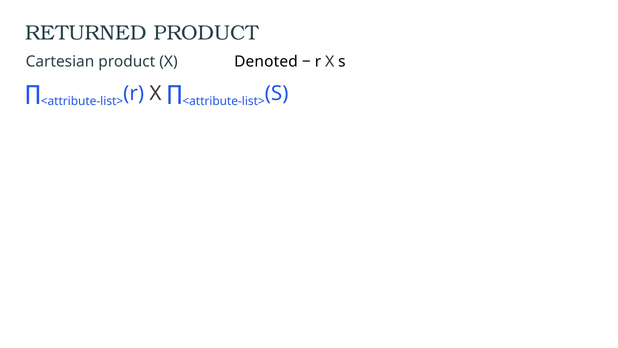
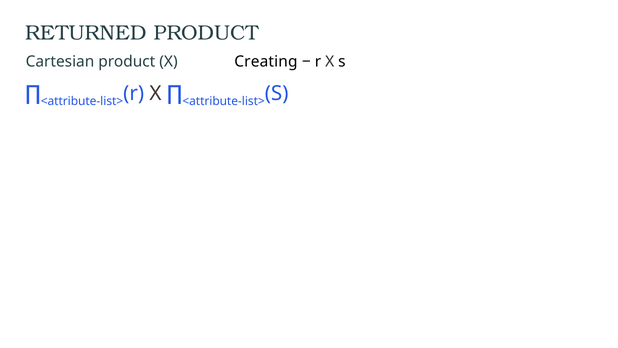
Denoted: Denoted -> Creating
